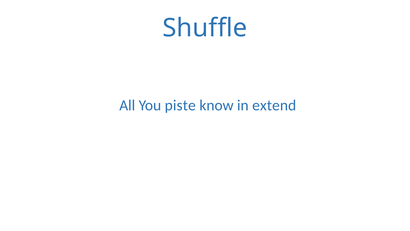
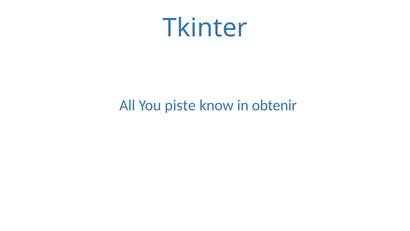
Shuffle: Shuffle -> Tkinter
extend: extend -> obtenir
